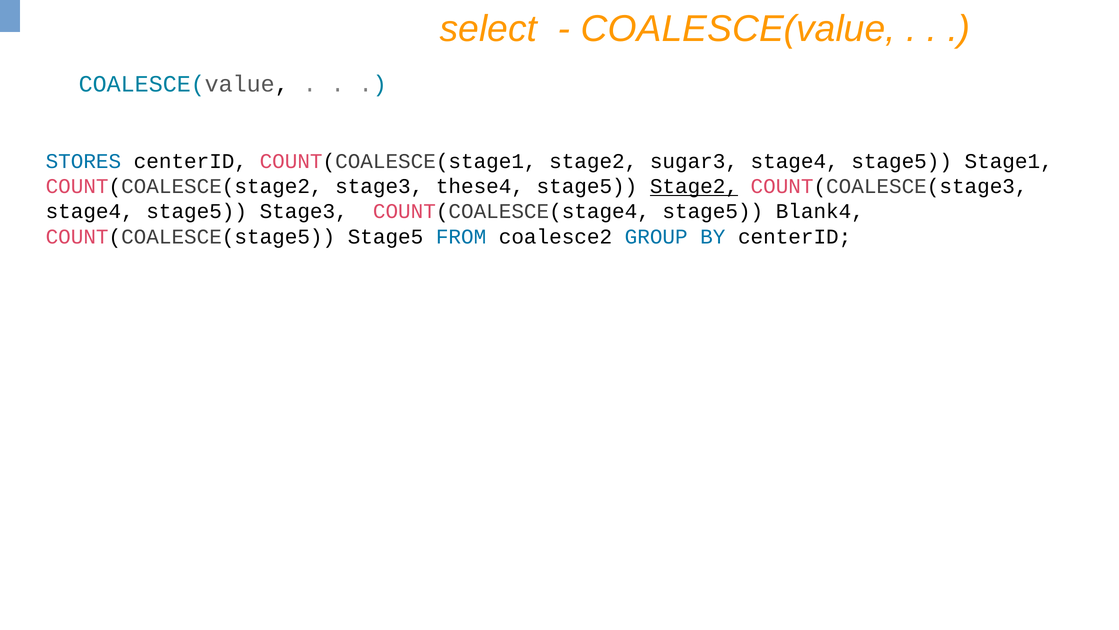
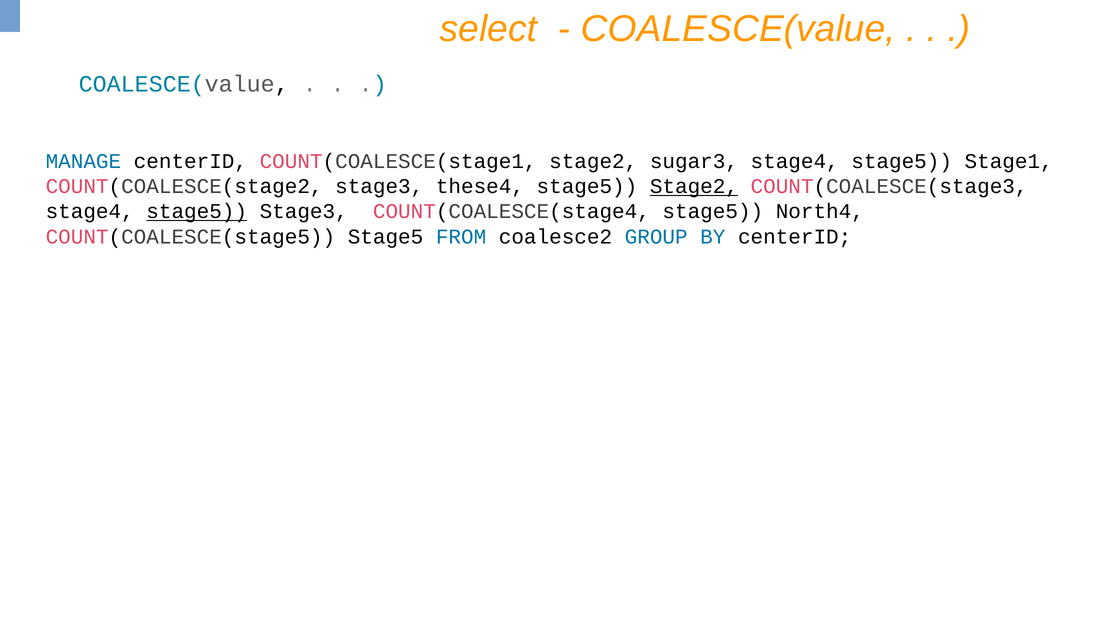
STORES: STORES -> MANAGE
stage5 at (197, 211) underline: none -> present
Blank4: Blank4 -> North4
